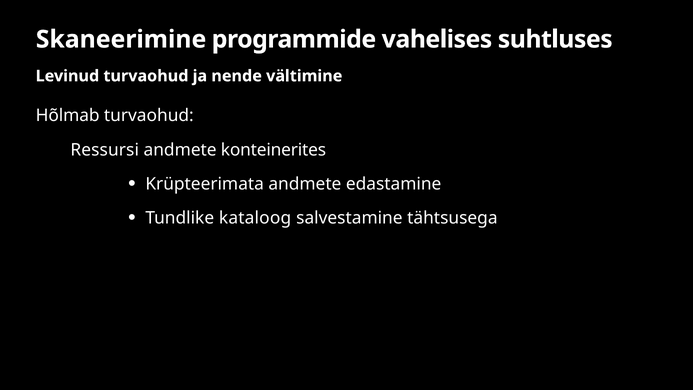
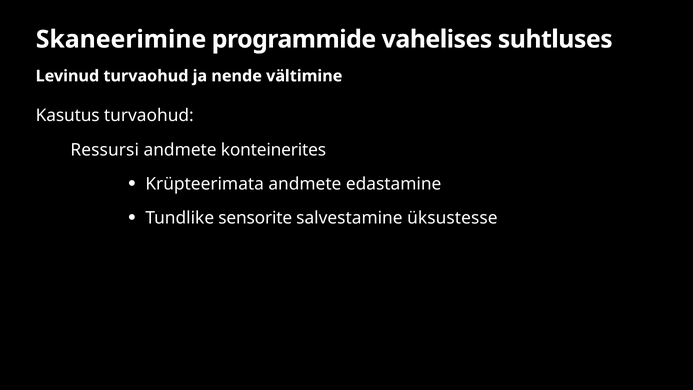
Hõlmab: Hõlmab -> Kasutus
kataloog: kataloog -> sensorite
tähtsusega: tähtsusega -> üksustesse
